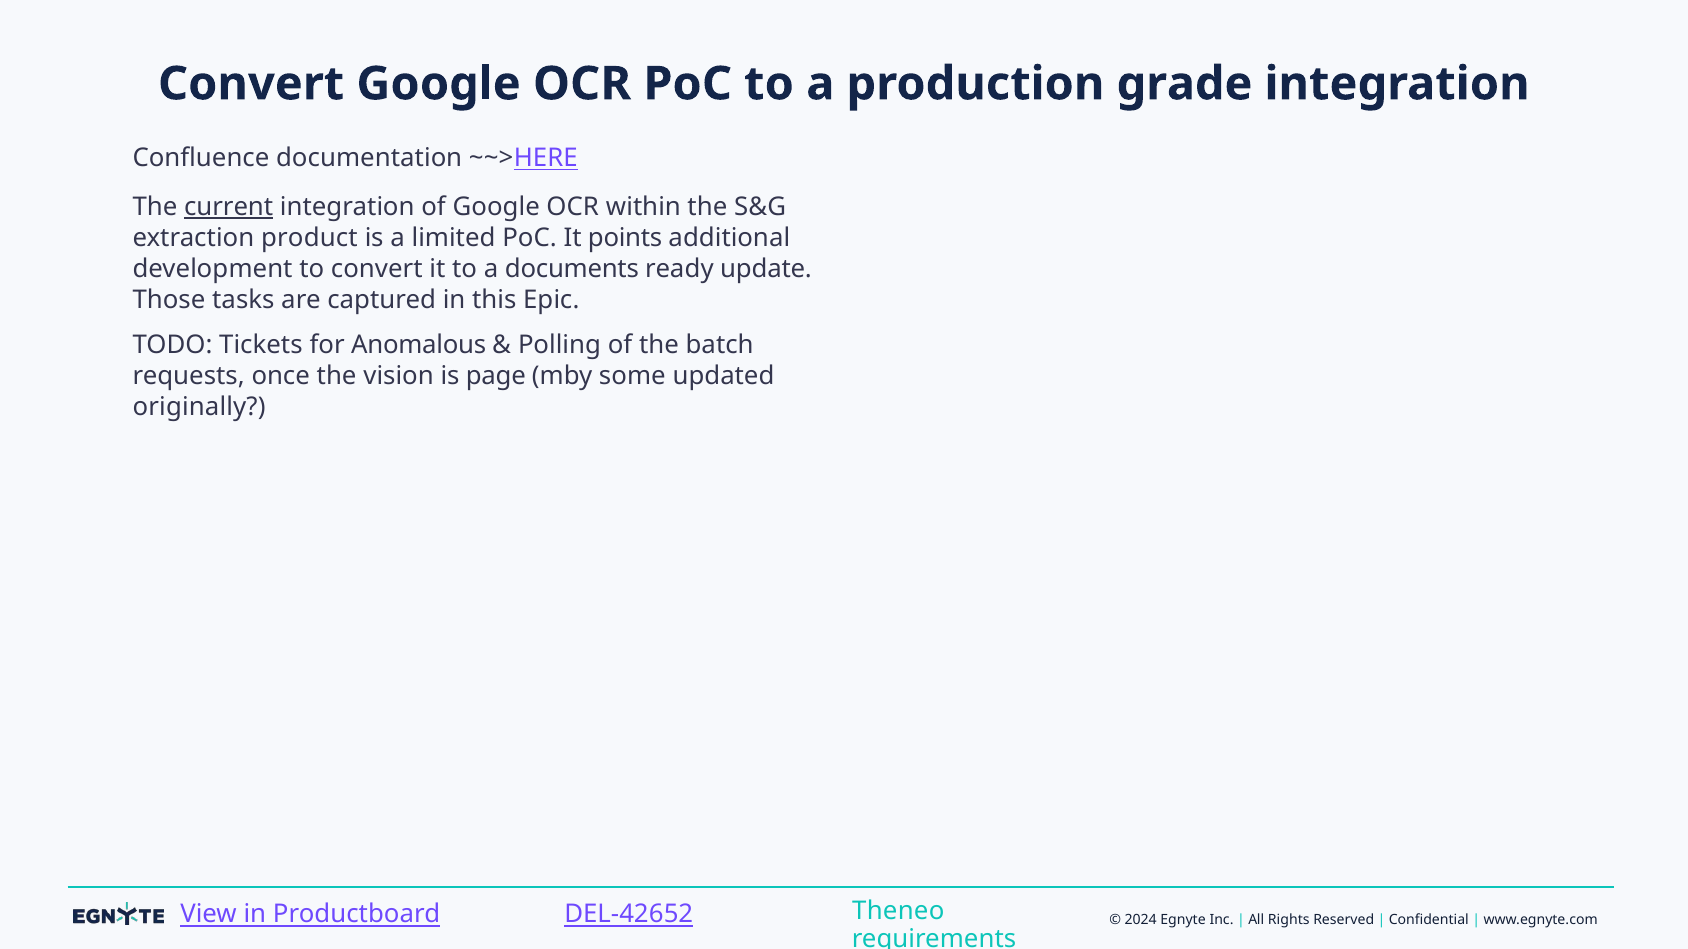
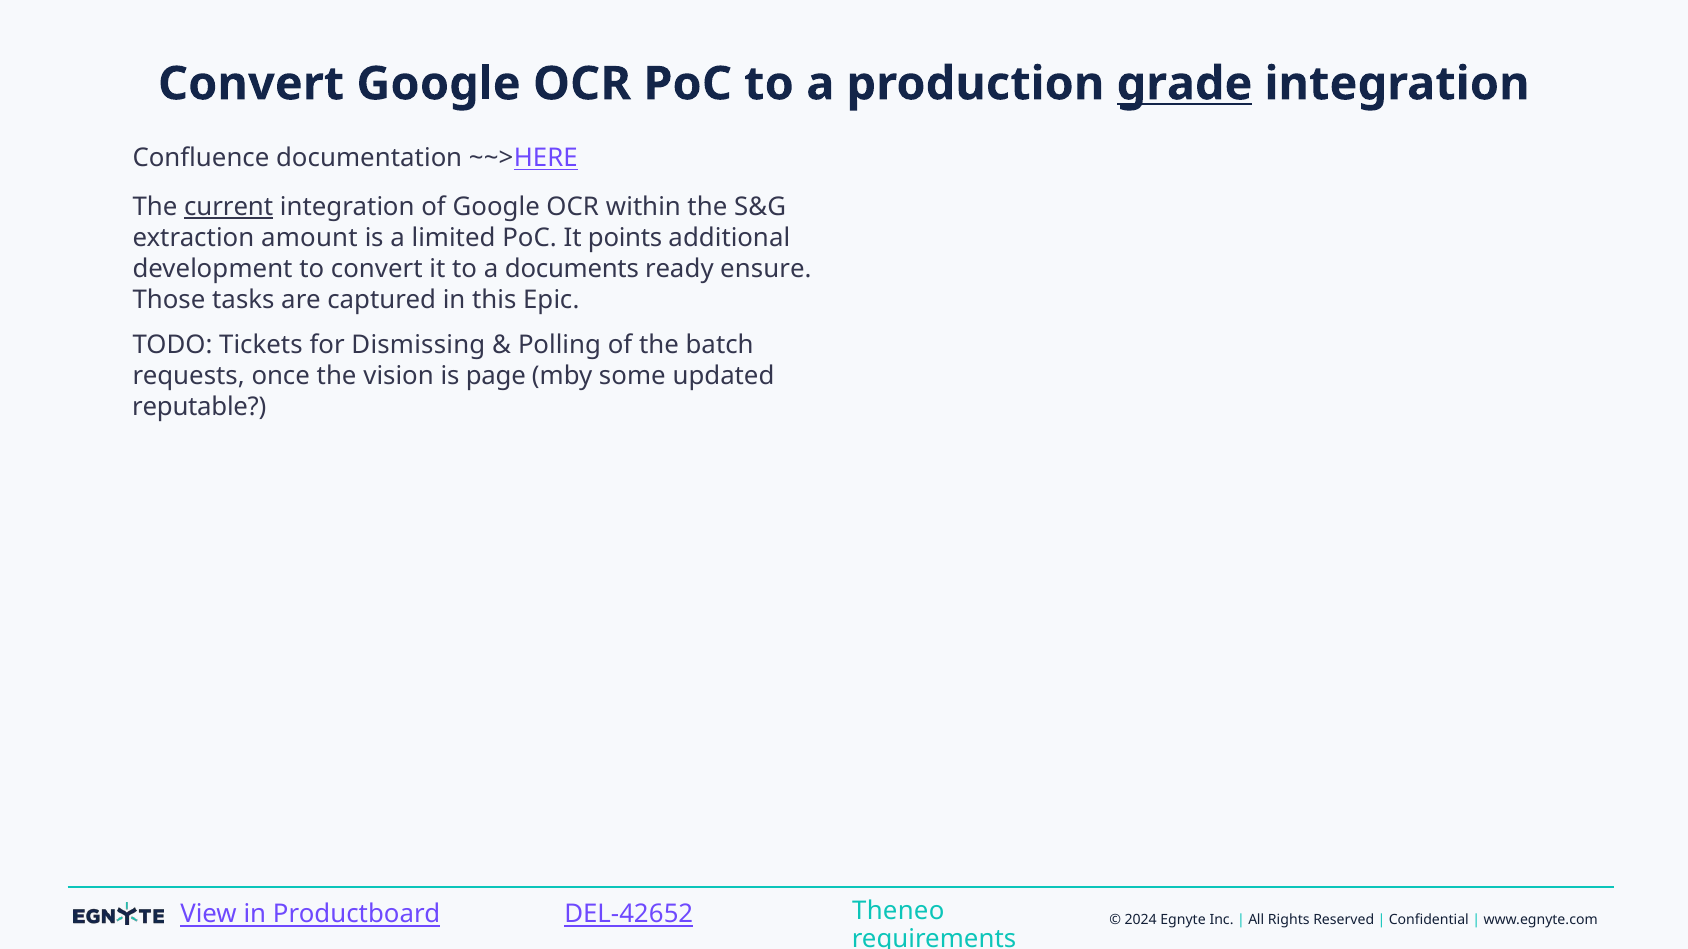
grade underline: none -> present
product: product -> amount
update: update -> ensure
Anomalous: Anomalous -> Dismissing
originally: originally -> reputable
